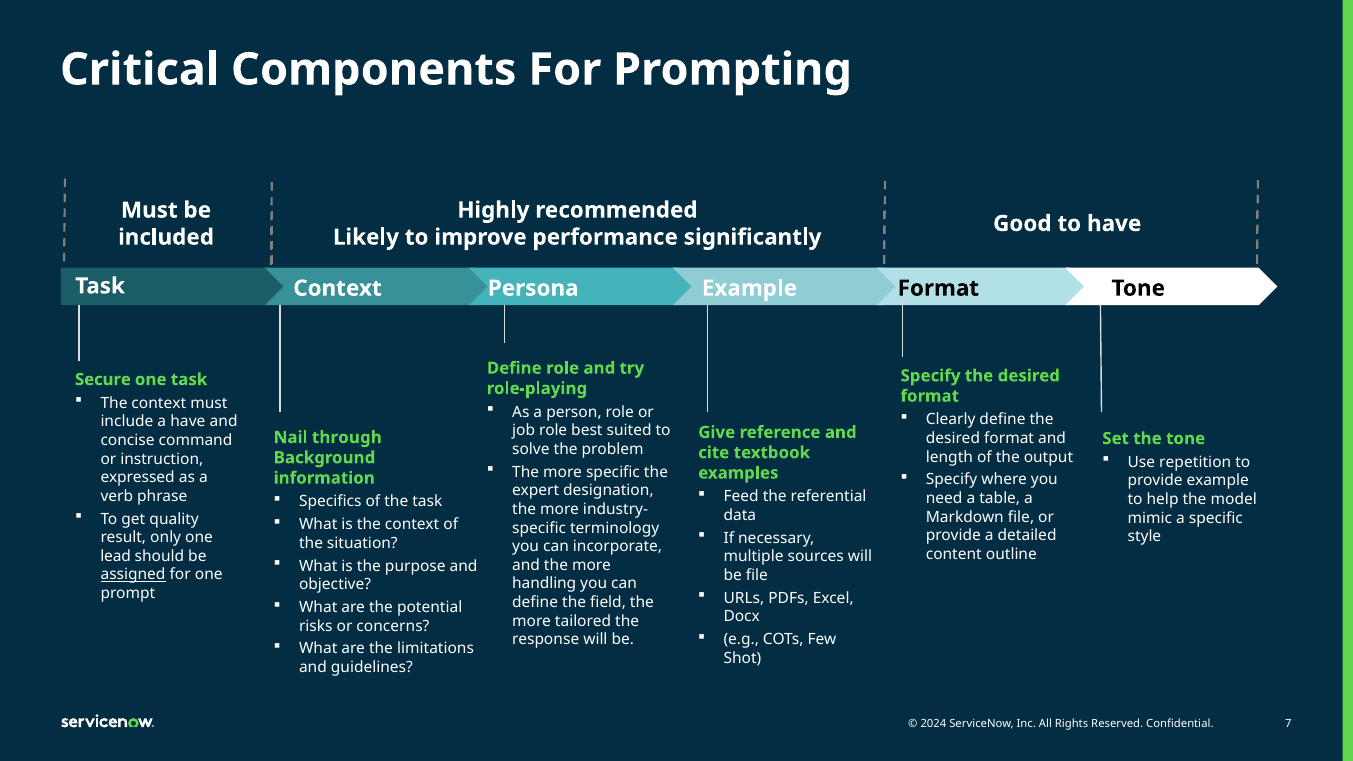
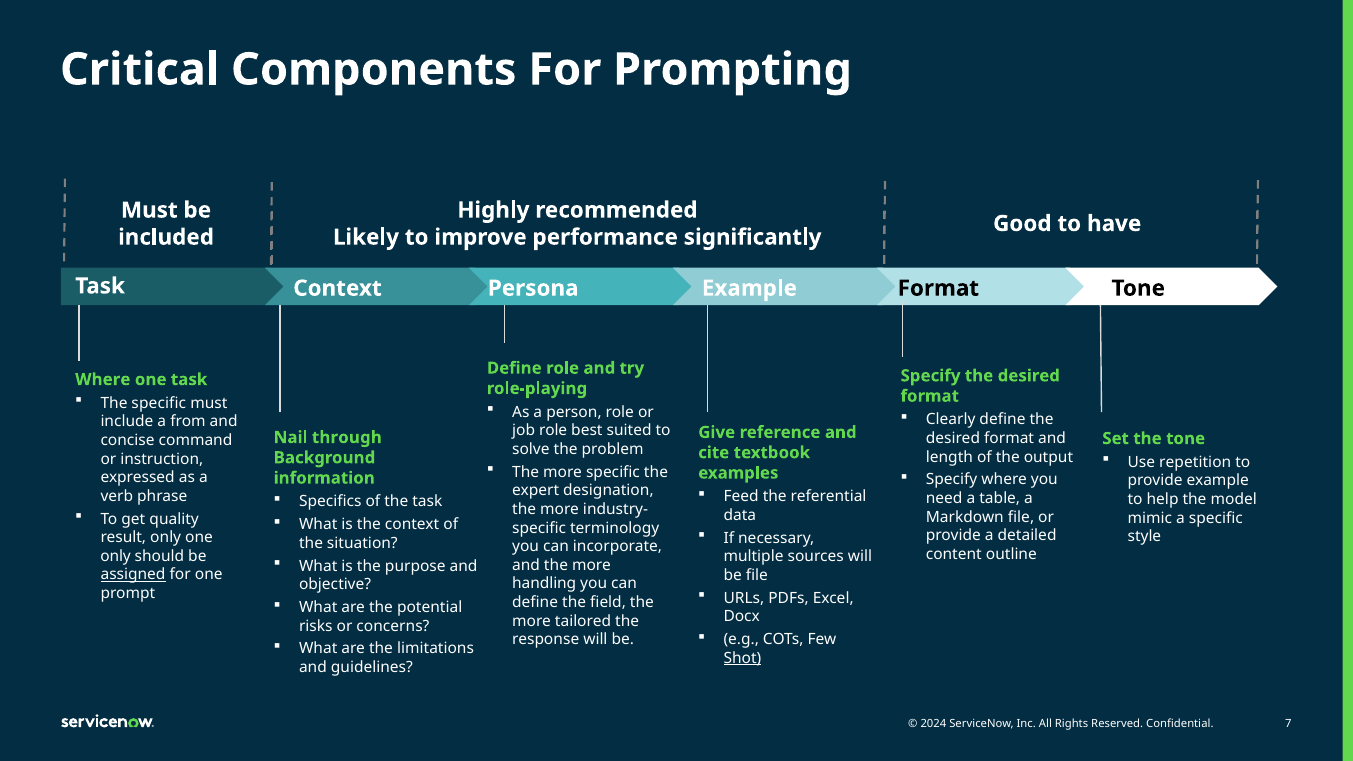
Secure at (103, 380): Secure -> Where
context at (159, 403): context -> specific
a have: have -> from
lead at (116, 556): lead -> only
Shot underline: none -> present
